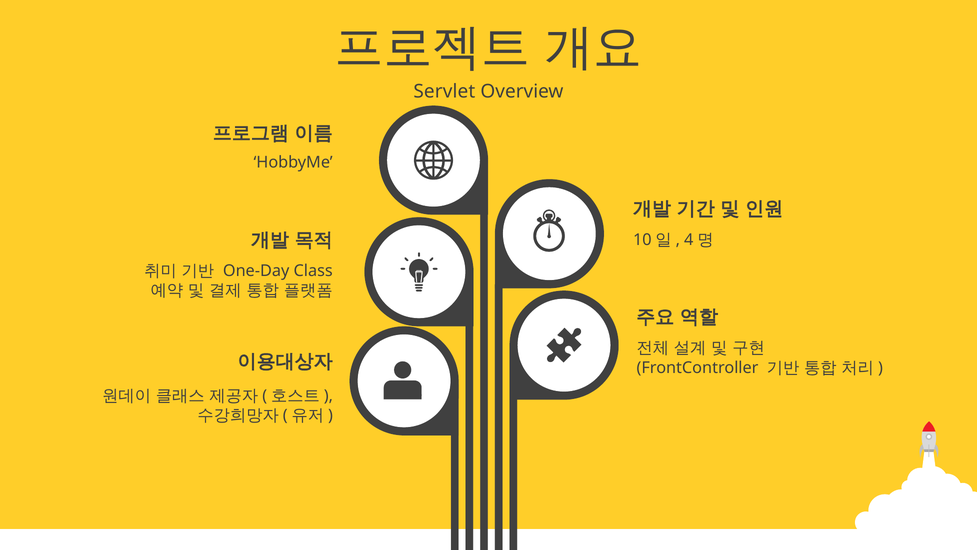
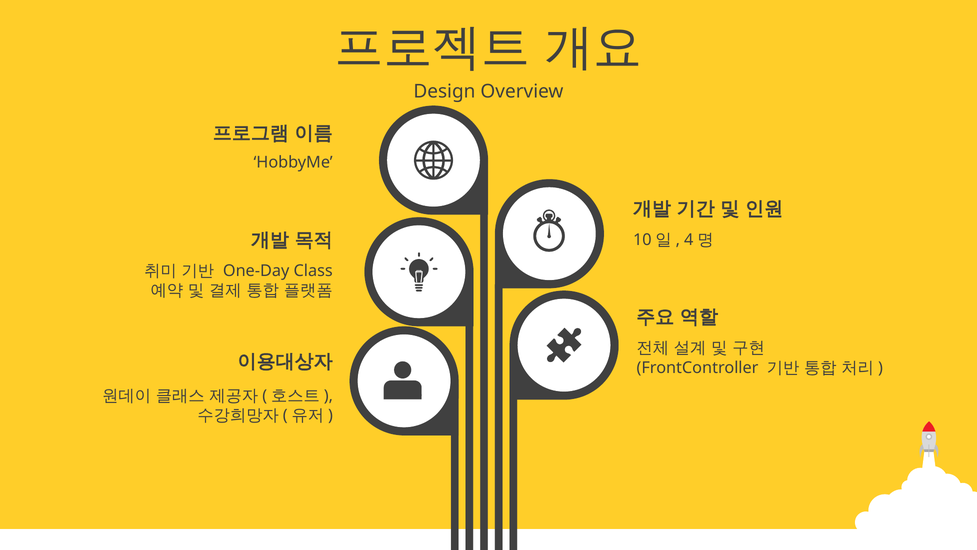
Servlet: Servlet -> Design
